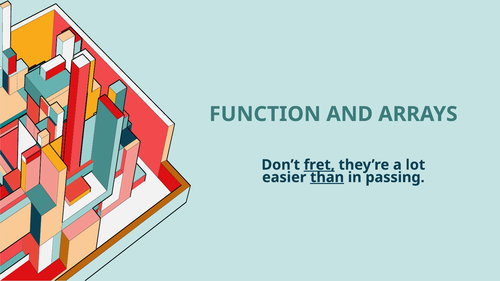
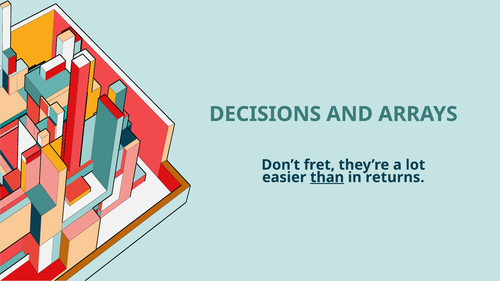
FUNCTION: FUNCTION -> DECISIONS
fret underline: present -> none
passing: passing -> returns
